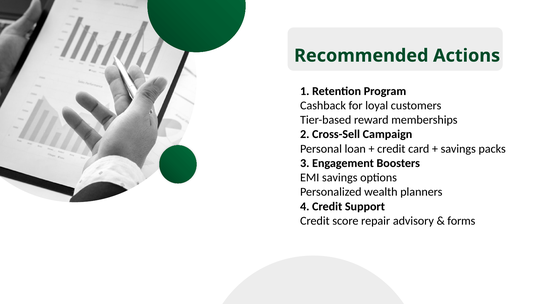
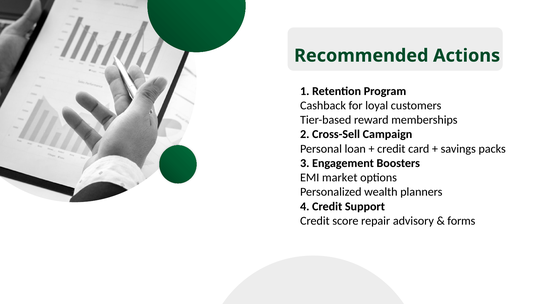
EMI savings: savings -> market
